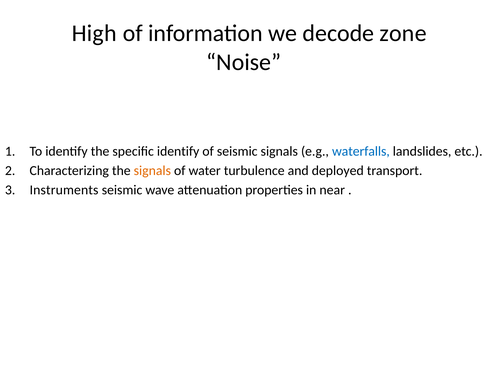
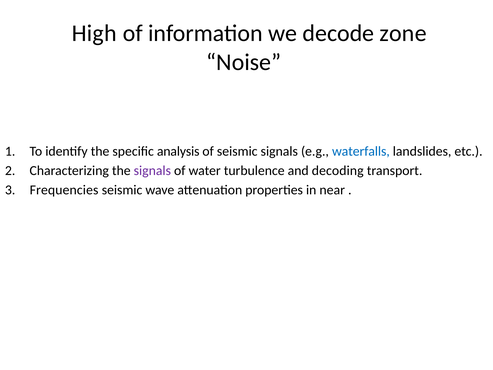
specific identify: identify -> analysis
signals at (152, 171) colour: orange -> purple
deployed: deployed -> decoding
Instruments: Instruments -> Frequencies
